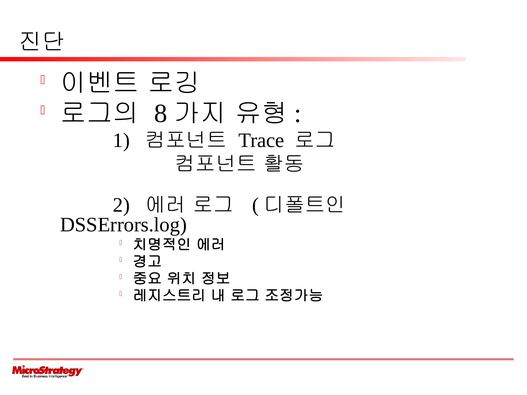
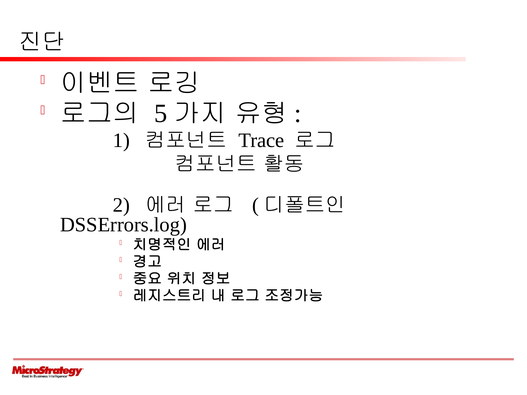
8: 8 -> 5
